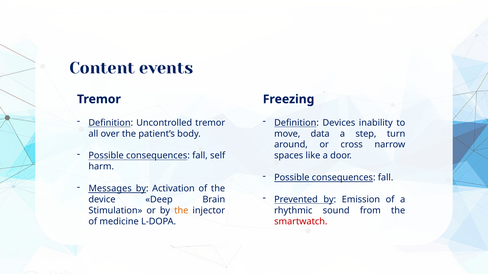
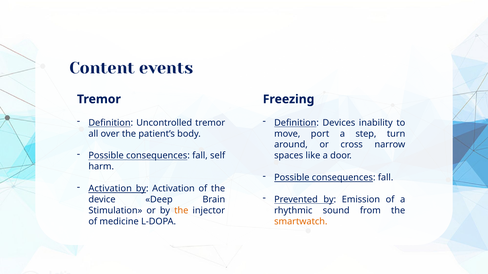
data: data -> port
Messages at (110, 189): Messages -> Activation
smartwatch colour: red -> orange
